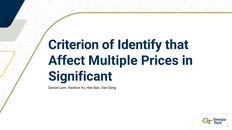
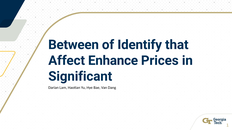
Criterion: Criterion -> Between
Multiple: Multiple -> Enhance
